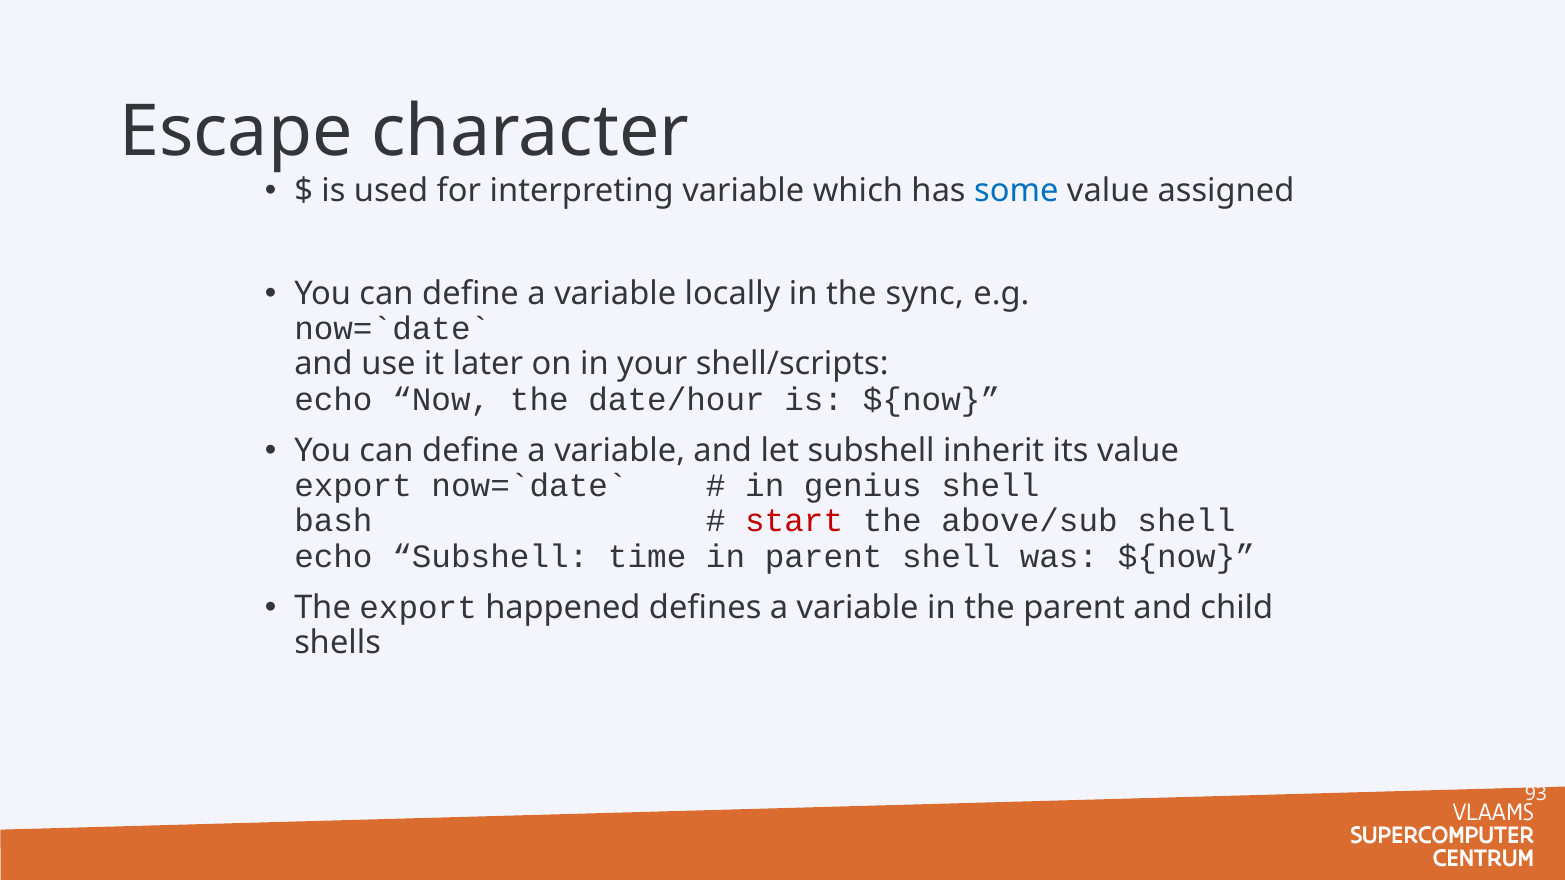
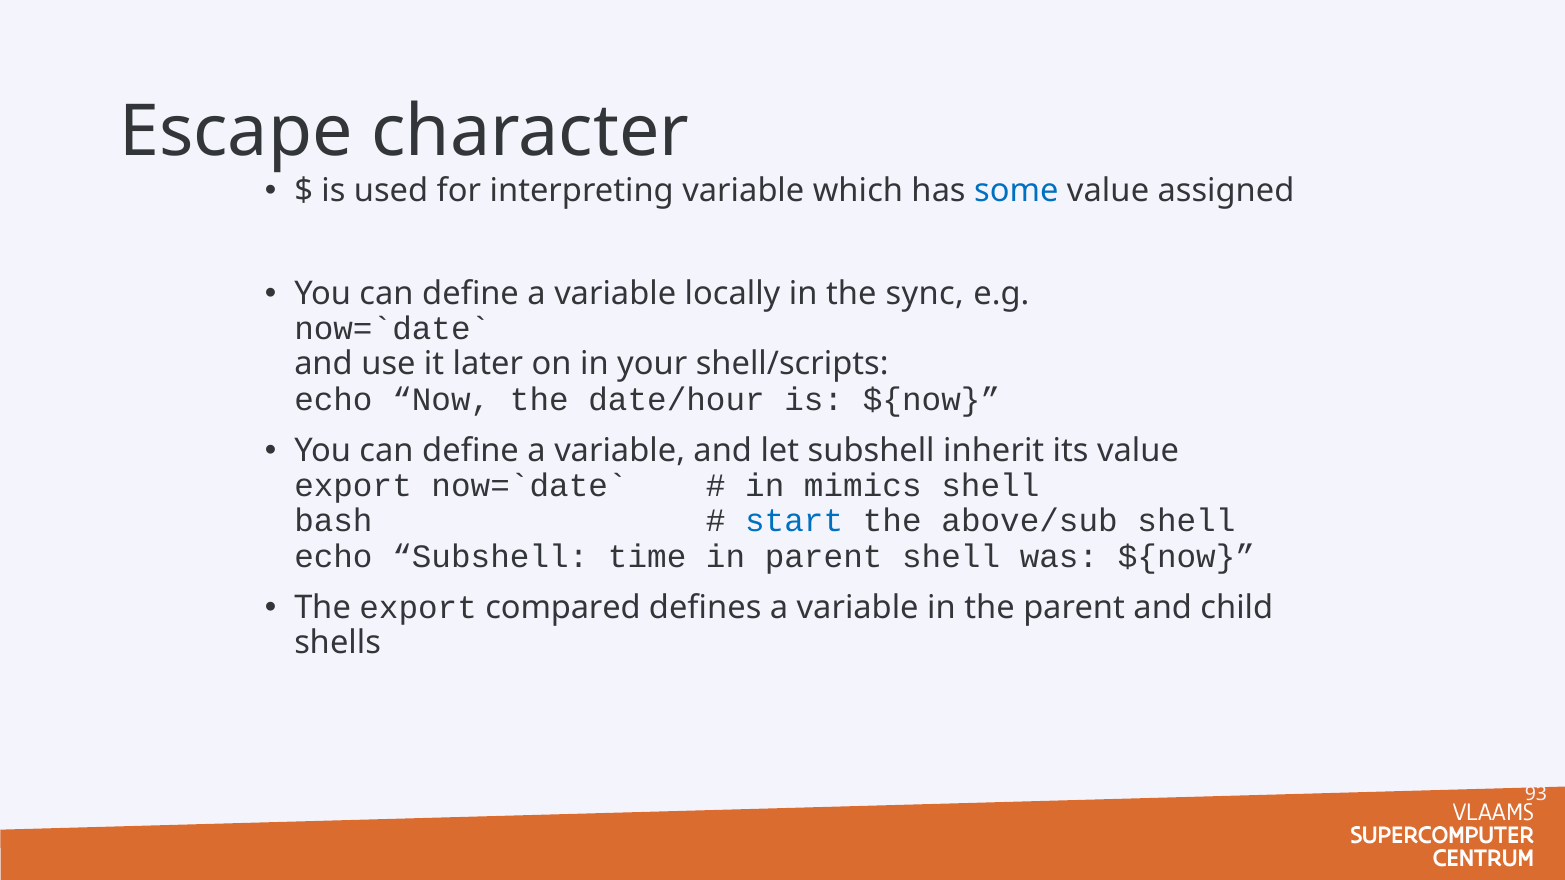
genius: genius -> mimics
start colour: red -> blue
happened: happened -> compared
